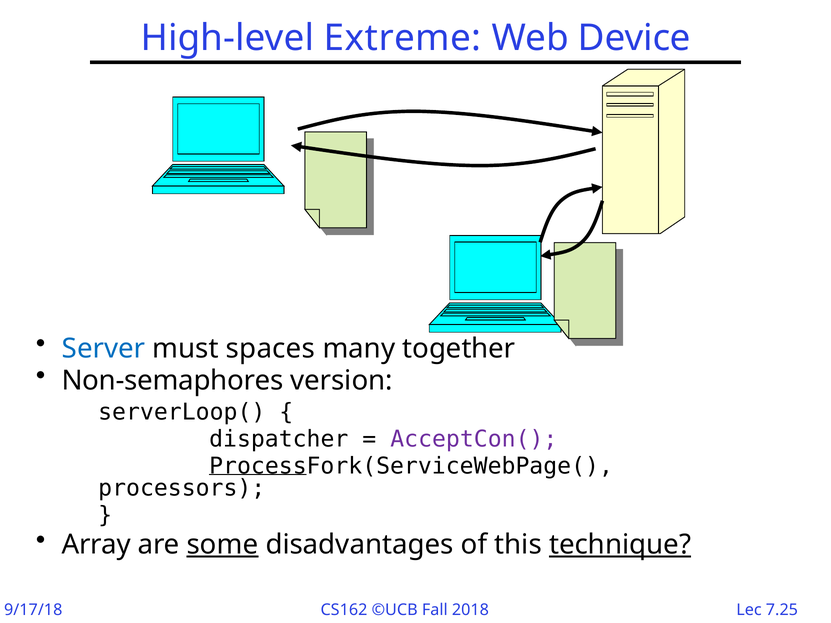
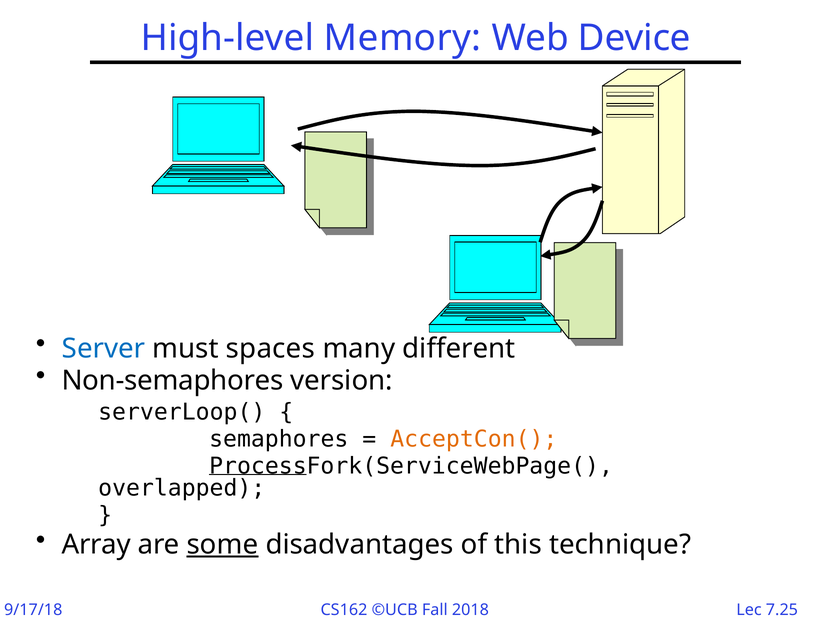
Extreme: Extreme -> Memory
together: together -> different
dispatcher: dispatcher -> semaphores
AcceptCon( colour: purple -> orange
processors: processors -> overlapped
technique underline: present -> none
